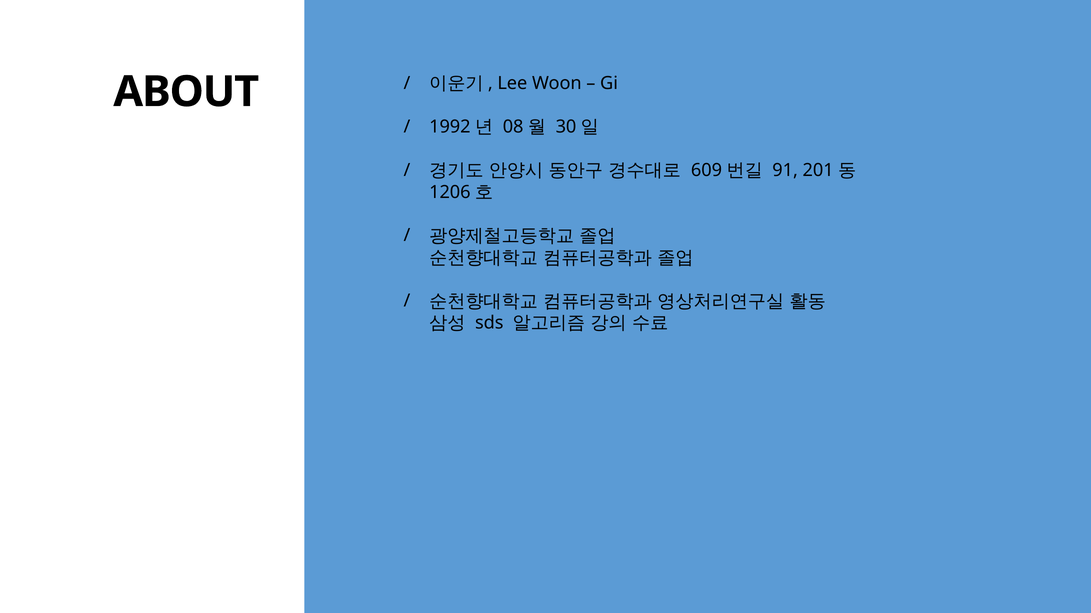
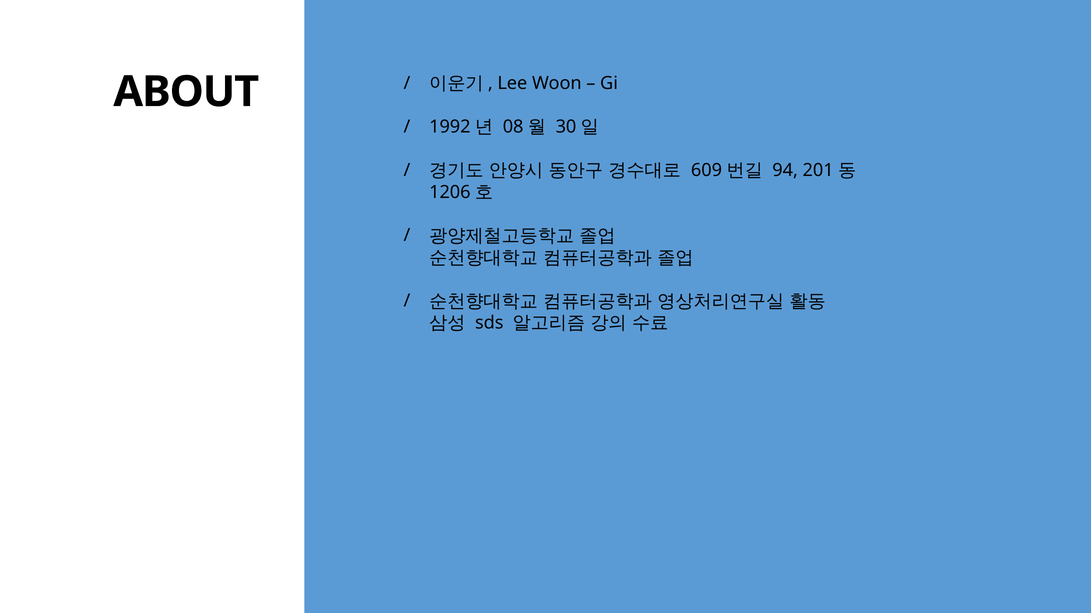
91: 91 -> 94
